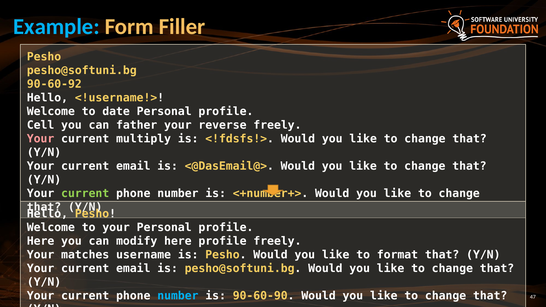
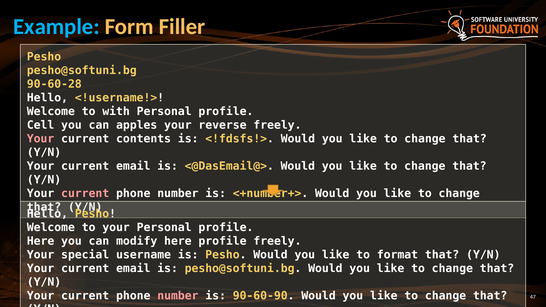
90-60-92: 90-60-92 -> 90-60-28
date: date -> with
father: father -> apples
multiply: multiply -> contents
current at (85, 193) colour: light green -> pink
matches: matches -> special
number at (178, 296) colour: light blue -> pink
